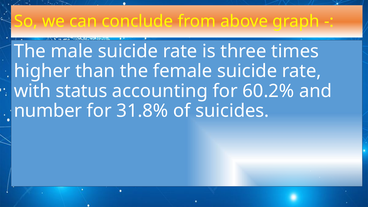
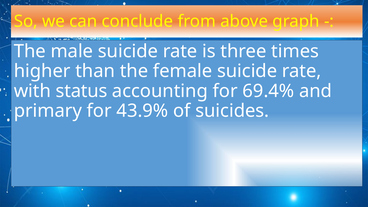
60.2%: 60.2% -> 69.4%
number: number -> primary
31.8%: 31.8% -> 43.9%
